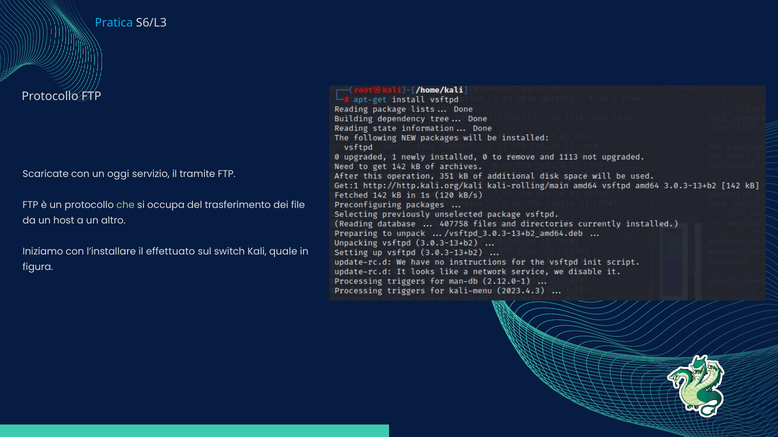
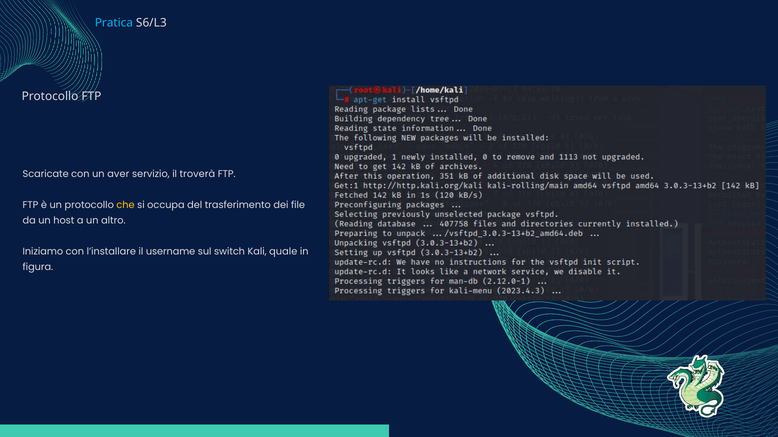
oggi: oggi -> aver
tramite: tramite -> troverà
che colour: light green -> yellow
effettuato: effettuato -> username
